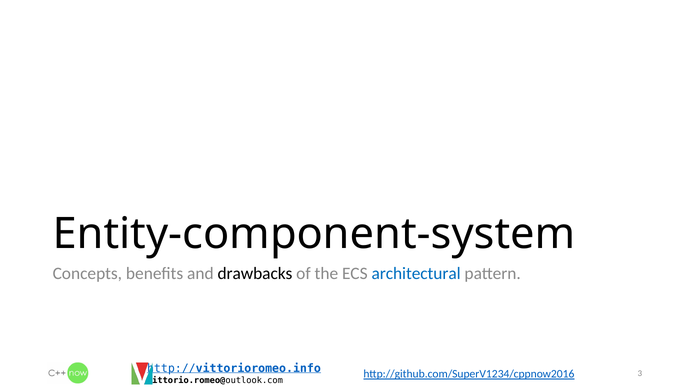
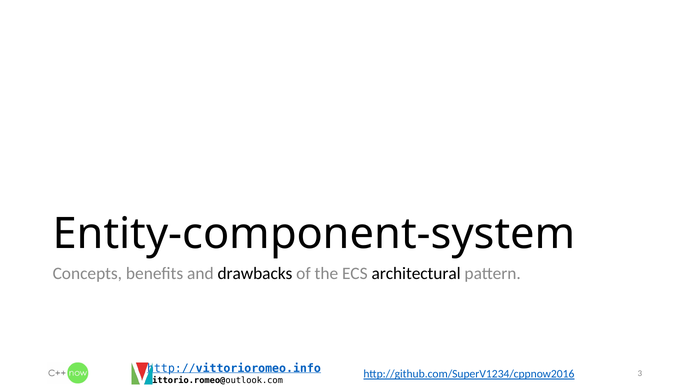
architectural colour: blue -> black
